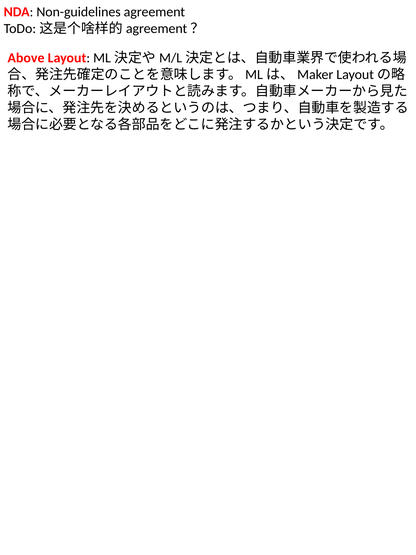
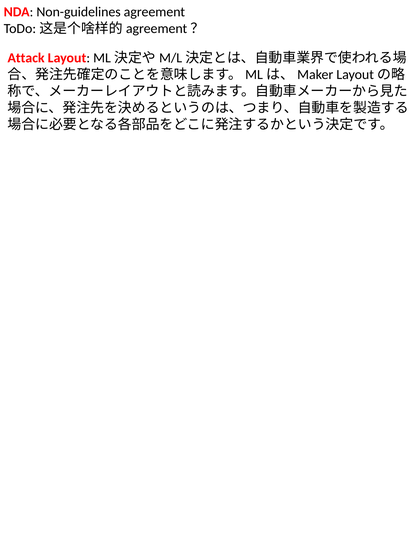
Above: Above -> Attack
